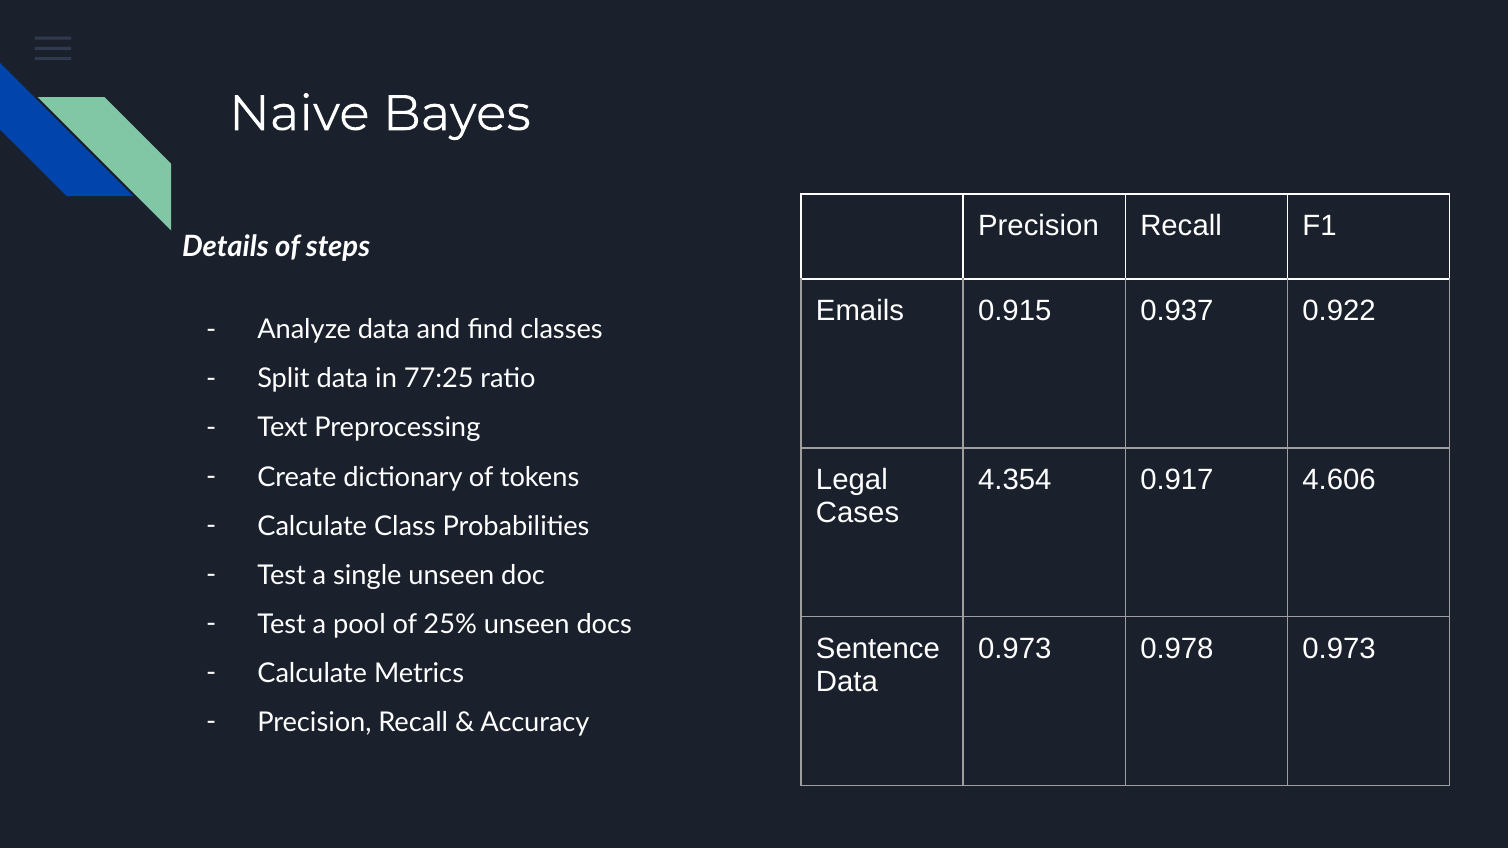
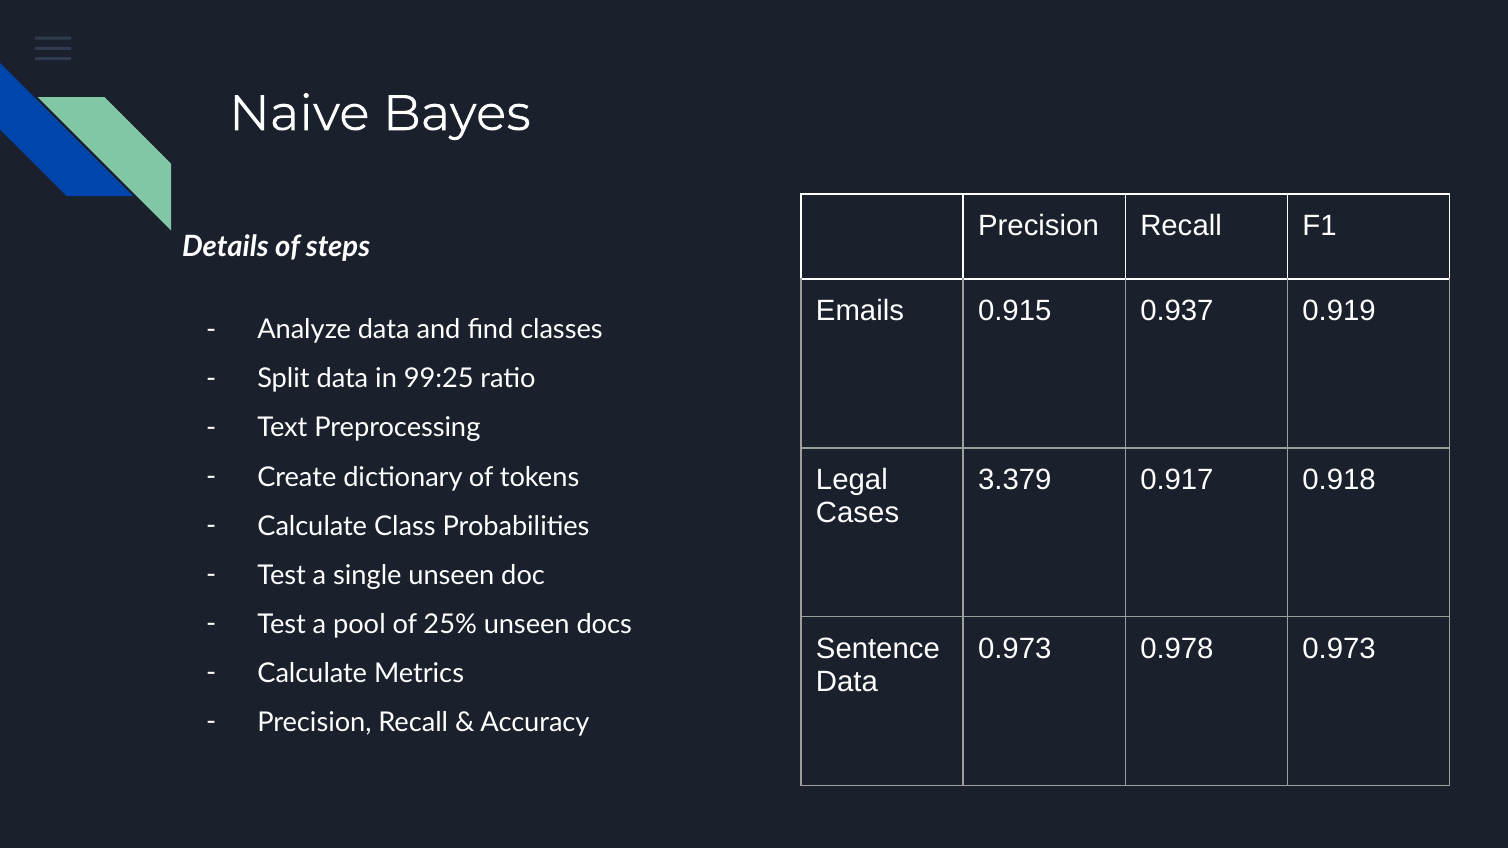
0.922: 0.922 -> 0.919
77:25: 77:25 -> 99:25
4.354: 4.354 -> 3.379
4.606: 4.606 -> 0.918
